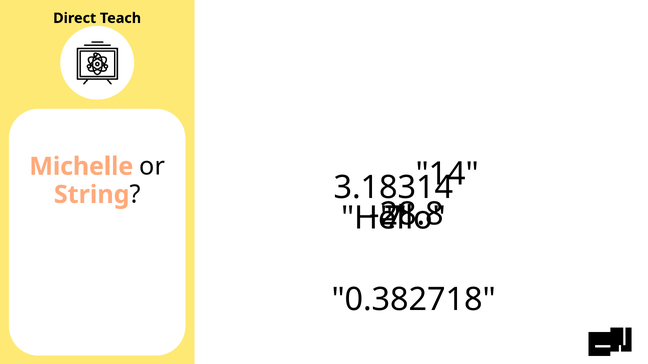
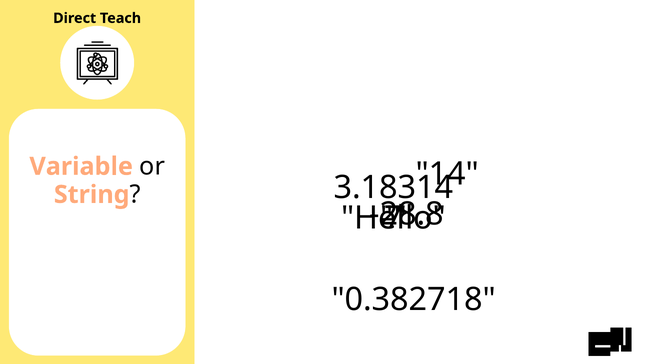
Michelle: Michelle -> Variable
